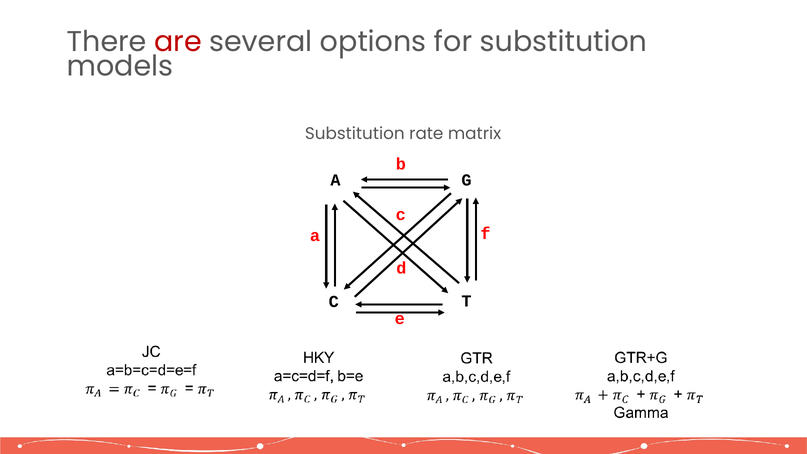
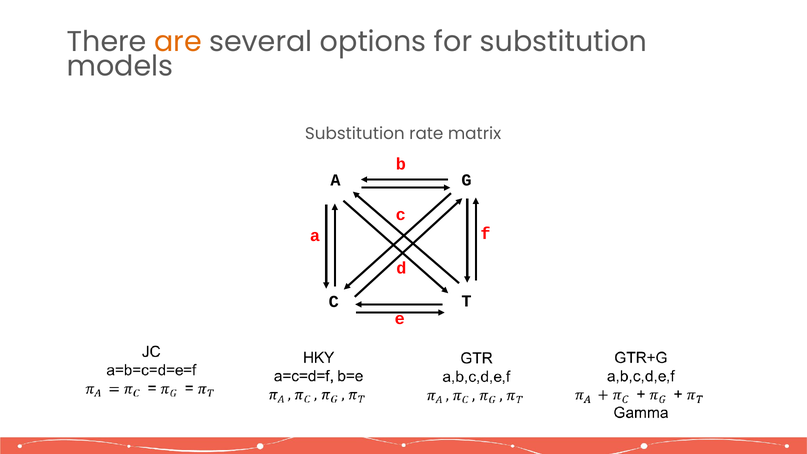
are colour: red -> orange
